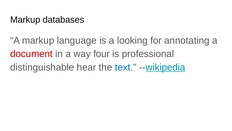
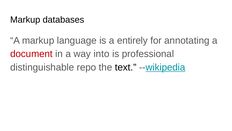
looking: looking -> entirely
four: four -> into
hear: hear -> repo
text colour: blue -> black
